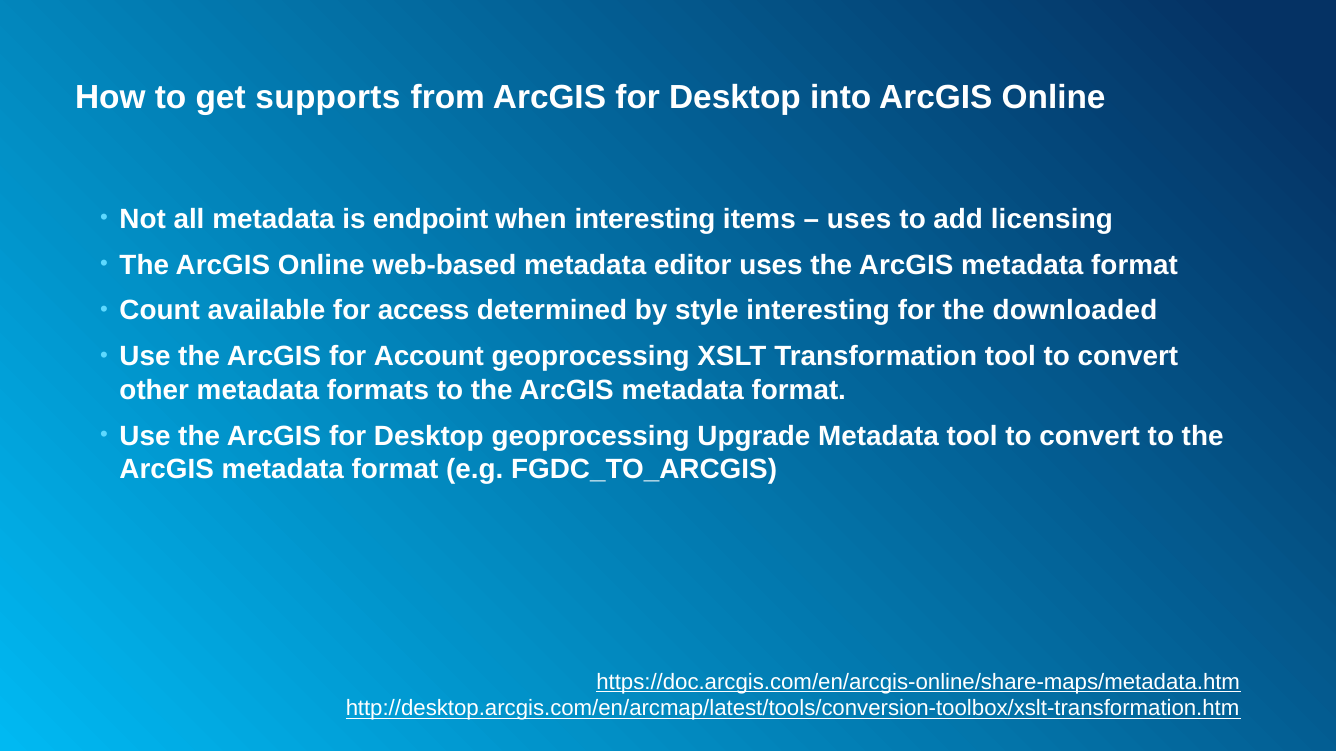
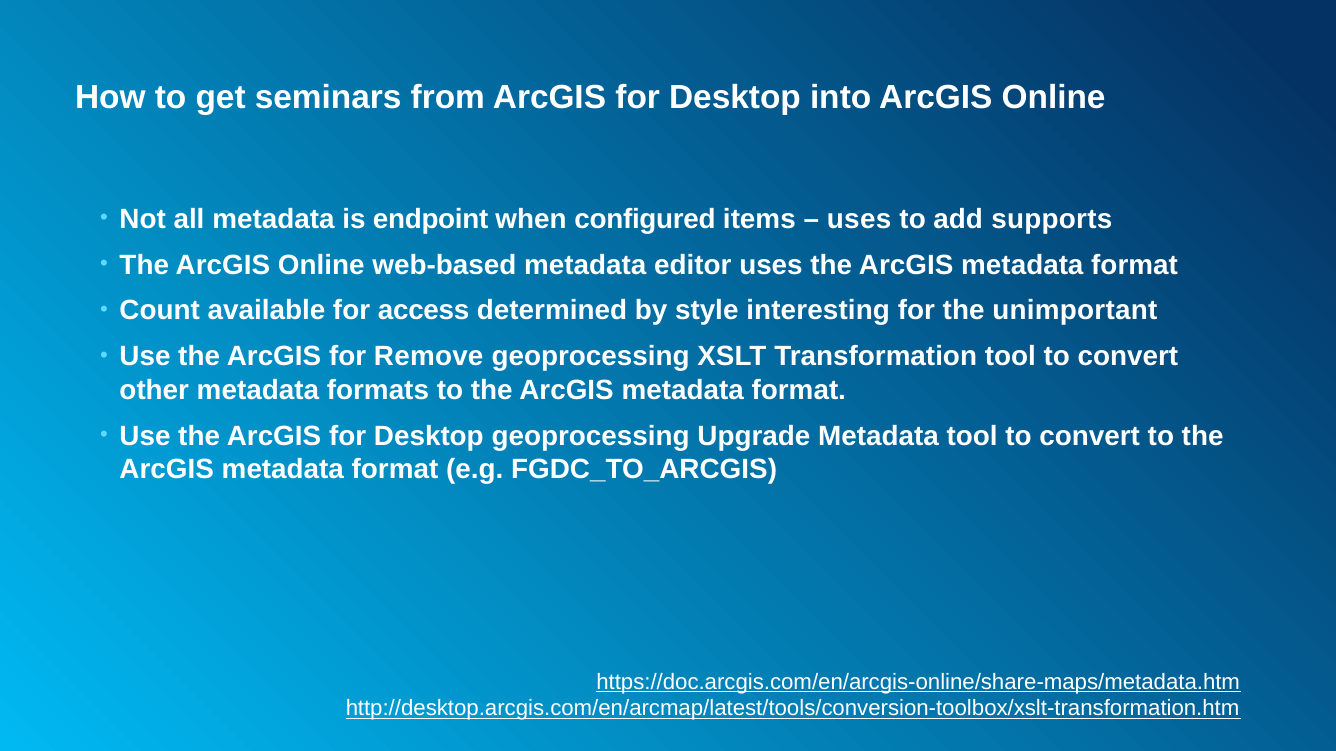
supports: supports -> seminars
when interesting: interesting -> configured
licensing: licensing -> supports
downloaded: downloaded -> unimportant
Account: Account -> Remove
